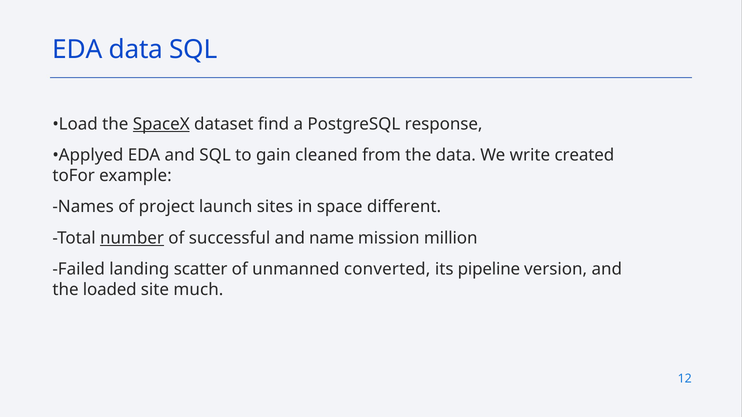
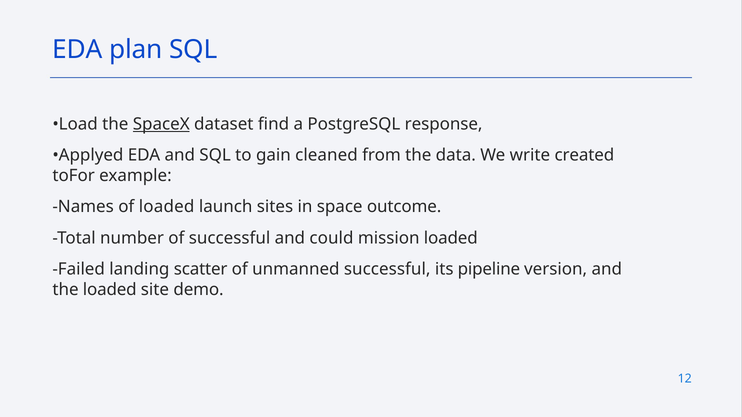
EDA data: data -> plan
of project: project -> loaded
different: different -> outcome
number underline: present -> none
name: name -> could
mission million: million -> loaded
unmanned converted: converted -> successful
much: much -> demo
